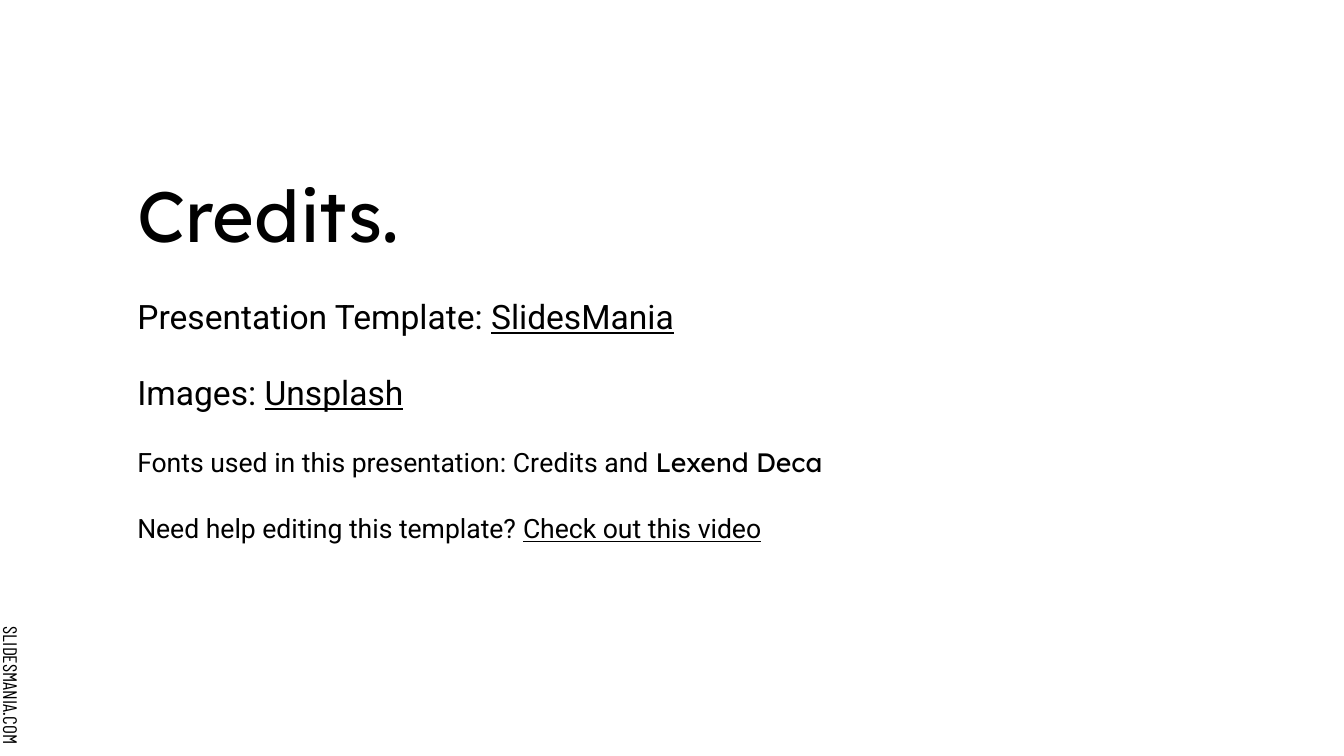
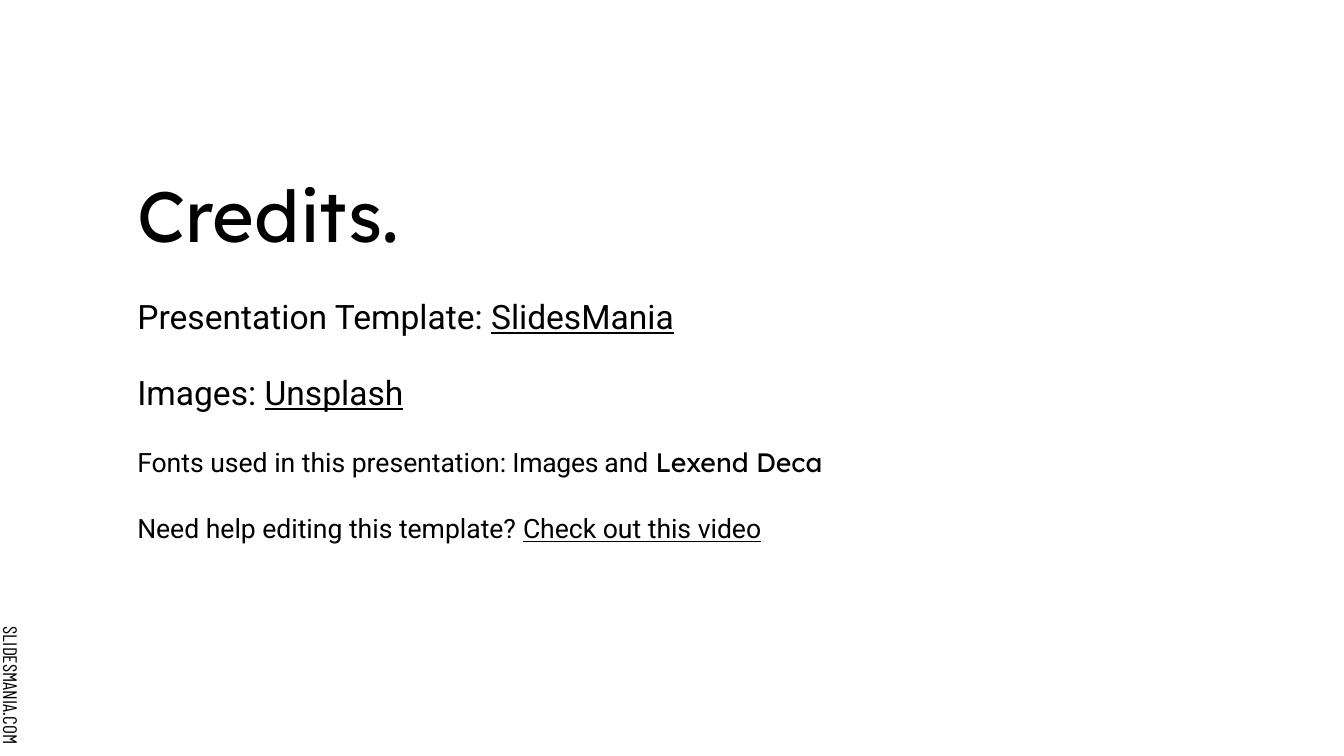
presentation Credits: Credits -> Images
